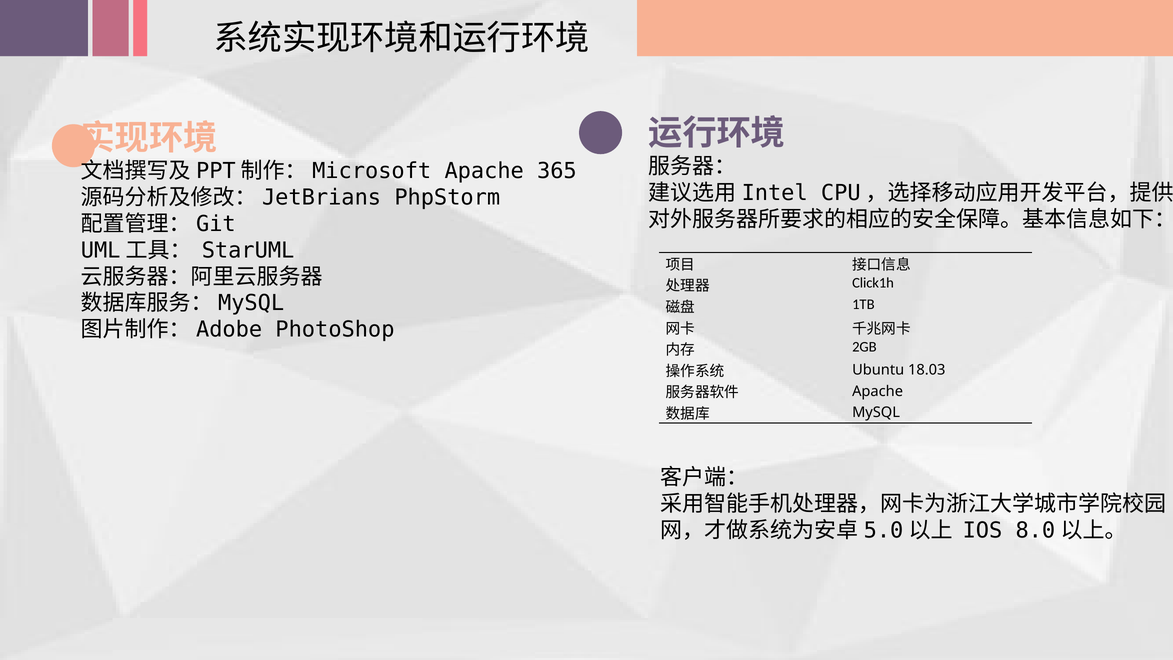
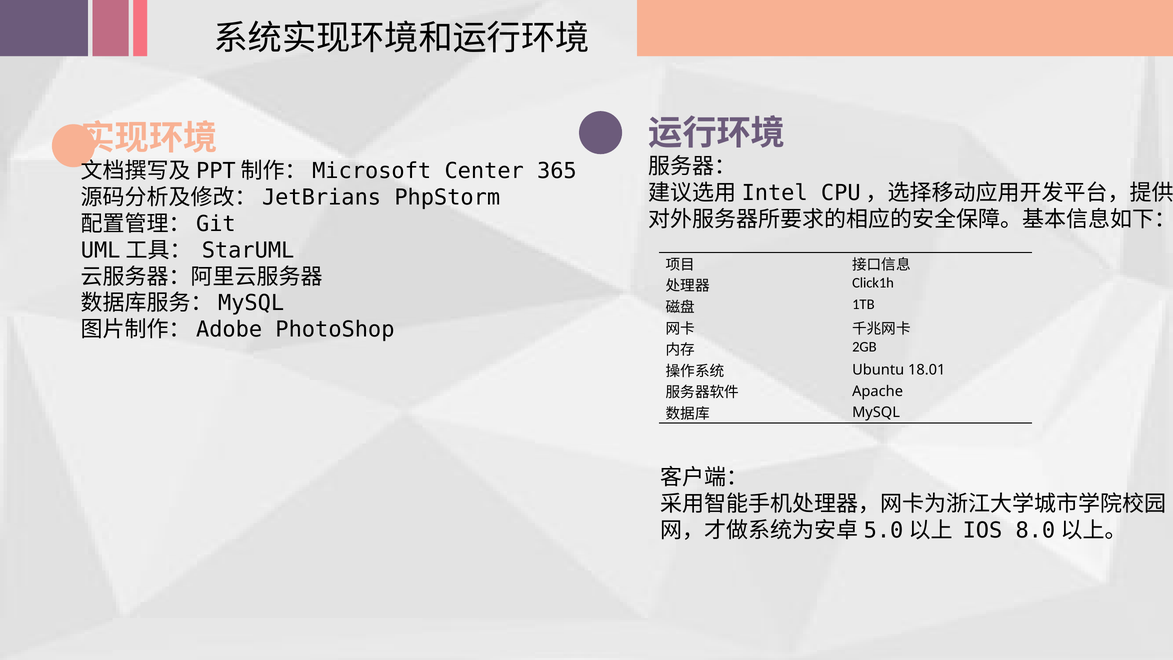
Apache at (484, 171): Apache -> Center
18.03: 18.03 -> 18.01
